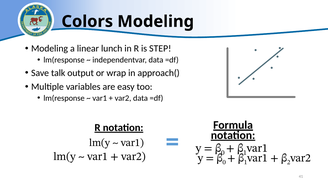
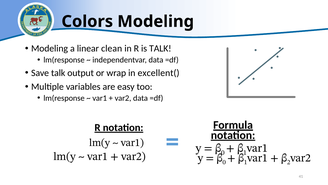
lunch: lunch -> clean
is STEP: STEP -> TALK
approach(: approach( -> excellent(
